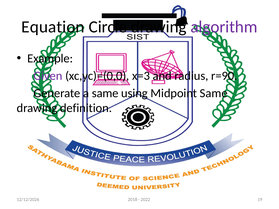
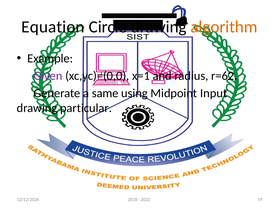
algorithm colour: purple -> orange
x=3: x=3 -> x=1
r=90: r=90 -> r=62
Midpoint Same: Same -> Input
definition: definition -> particular
